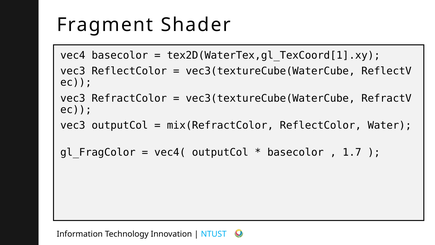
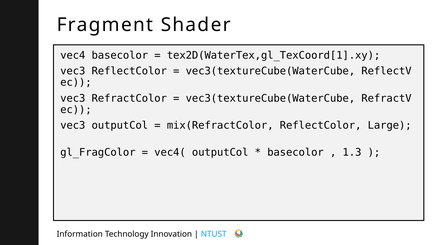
Water: Water -> Large
1.7: 1.7 -> 1.3
